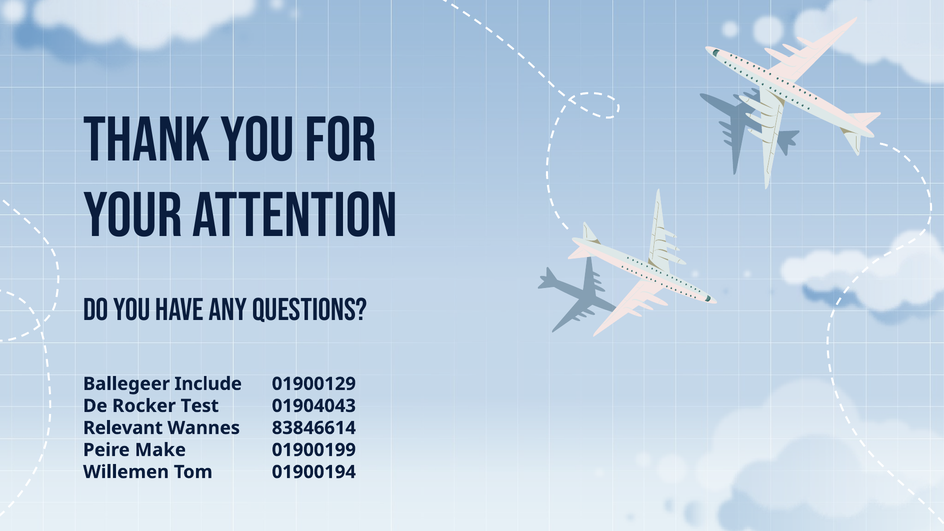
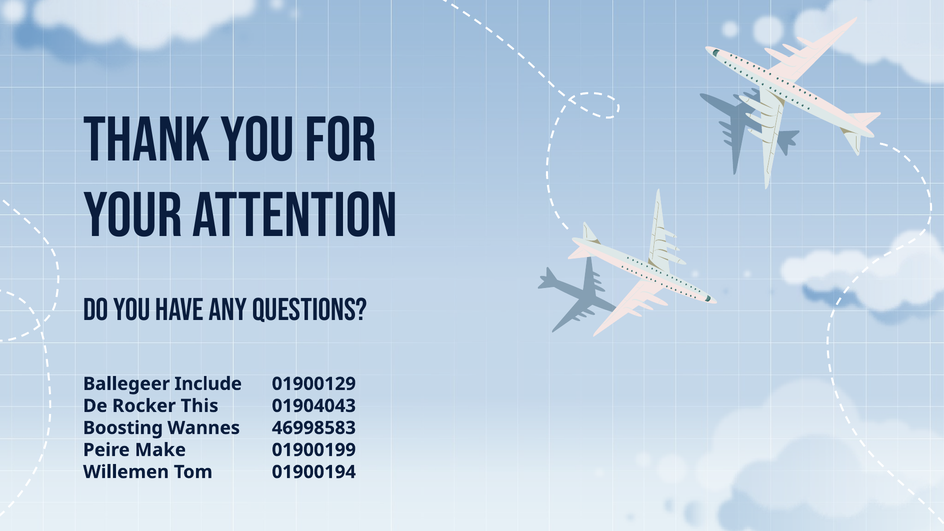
Test: Test -> This
Relevant: Relevant -> Boosting
83846614: 83846614 -> 46998583
